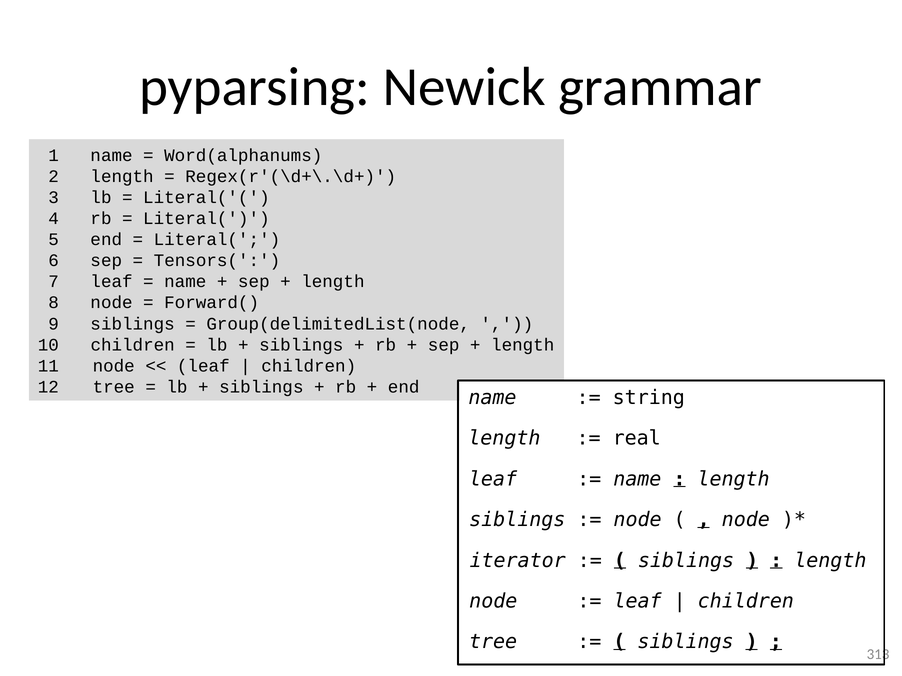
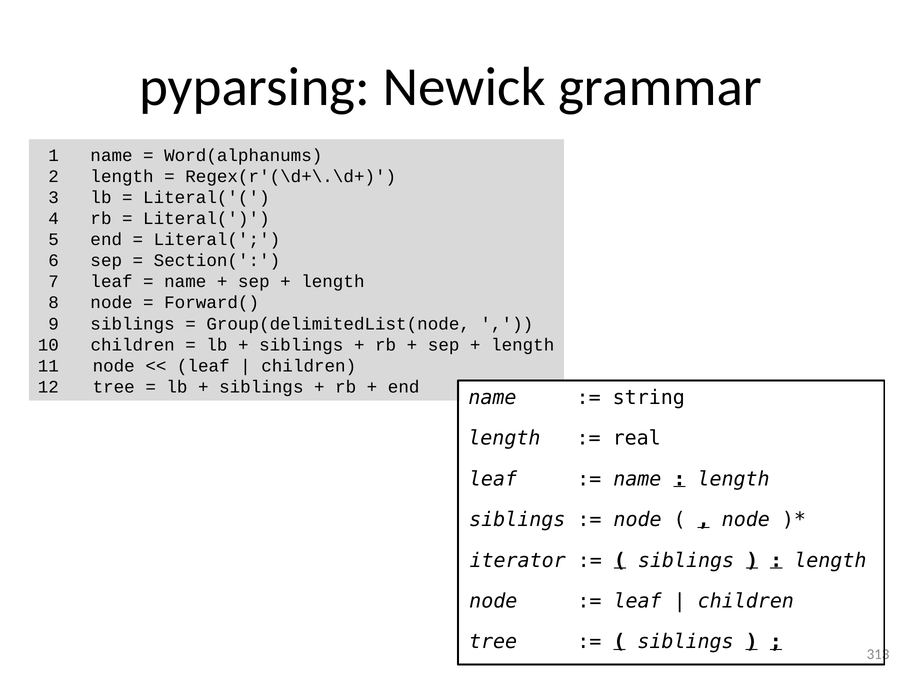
Tensors(: Tensors( -> Section(
